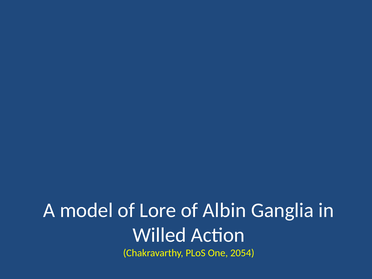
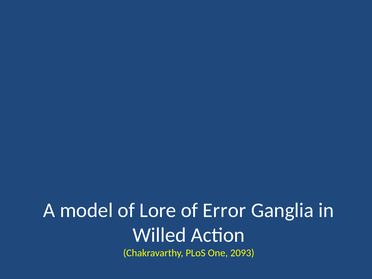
Albin: Albin -> Error
2054: 2054 -> 2093
